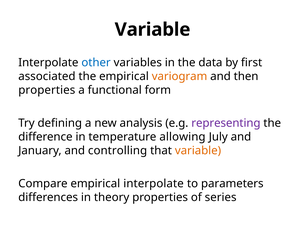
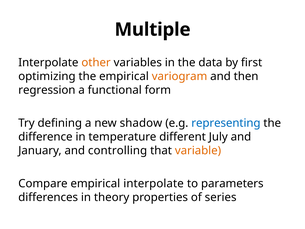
Variable at (153, 30): Variable -> Multiple
other colour: blue -> orange
associated: associated -> optimizing
properties at (47, 90): properties -> regression
analysis: analysis -> shadow
representing colour: purple -> blue
allowing: allowing -> different
